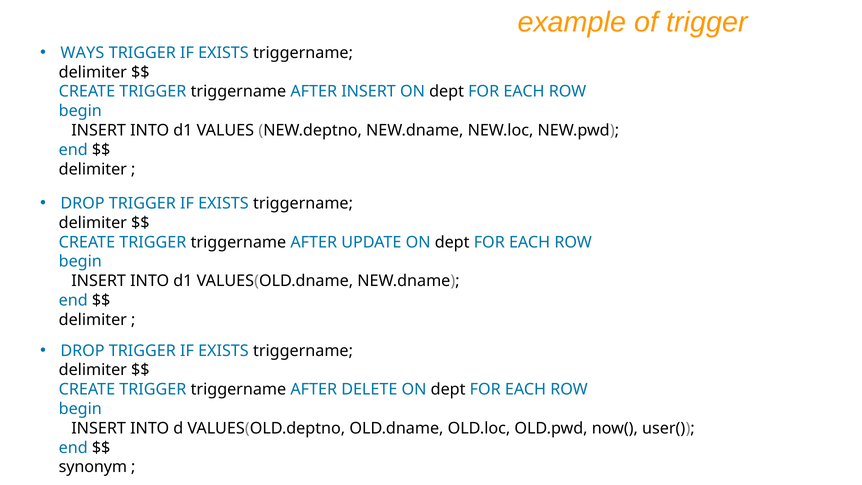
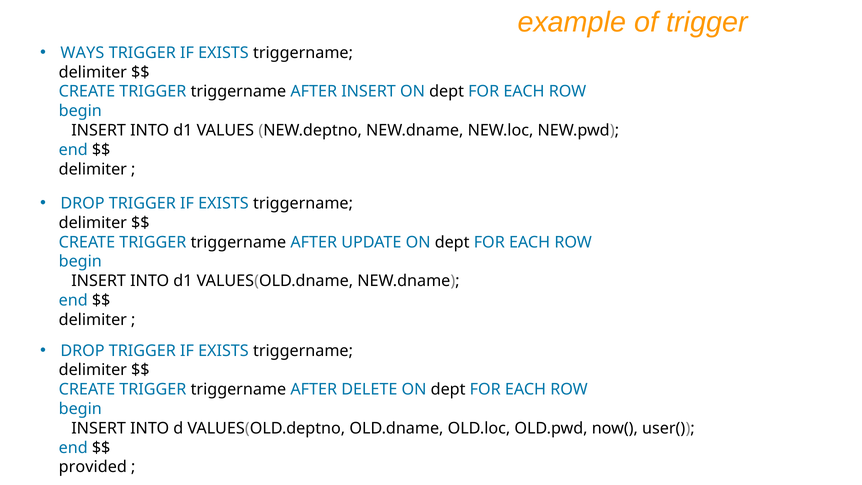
synonym: synonym -> provided
